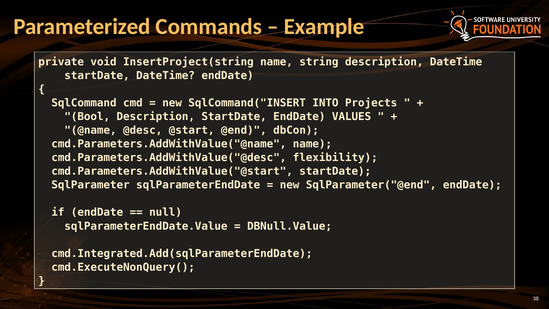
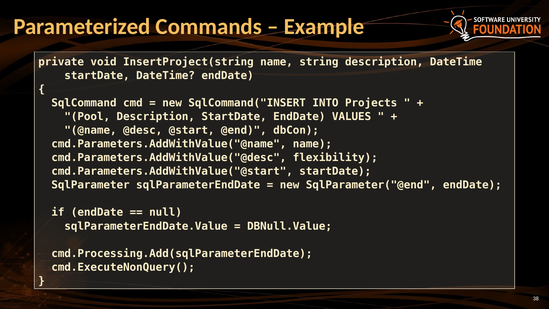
Bool: Bool -> Pool
cmd.Integrated.Add(sqlParameterEndDate: cmd.Integrated.Add(sqlParameterEndDate -> cmd.Processing.Add(sqlParameterEndDate
